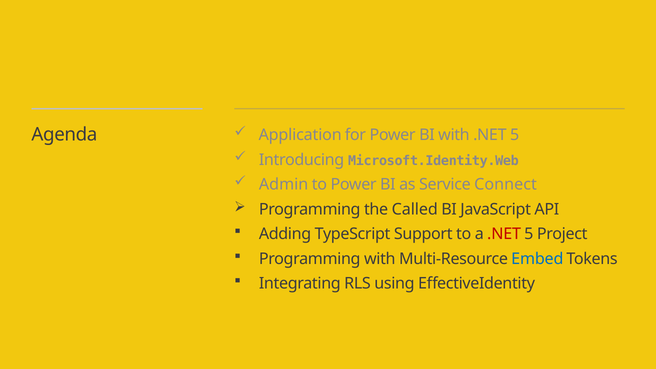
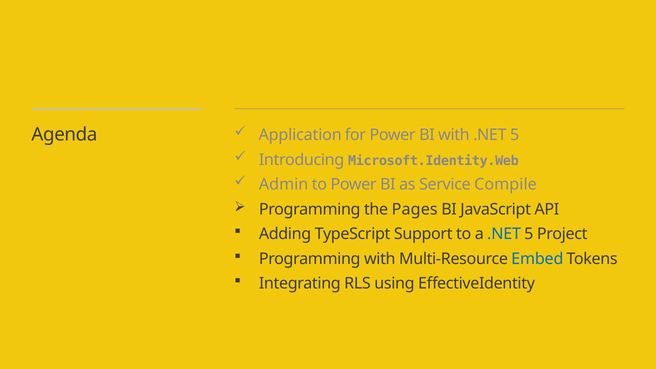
Connect: Connect -> Compile
Called: Called -> Pages
.NET at (504, 234) colour: red -> blue
